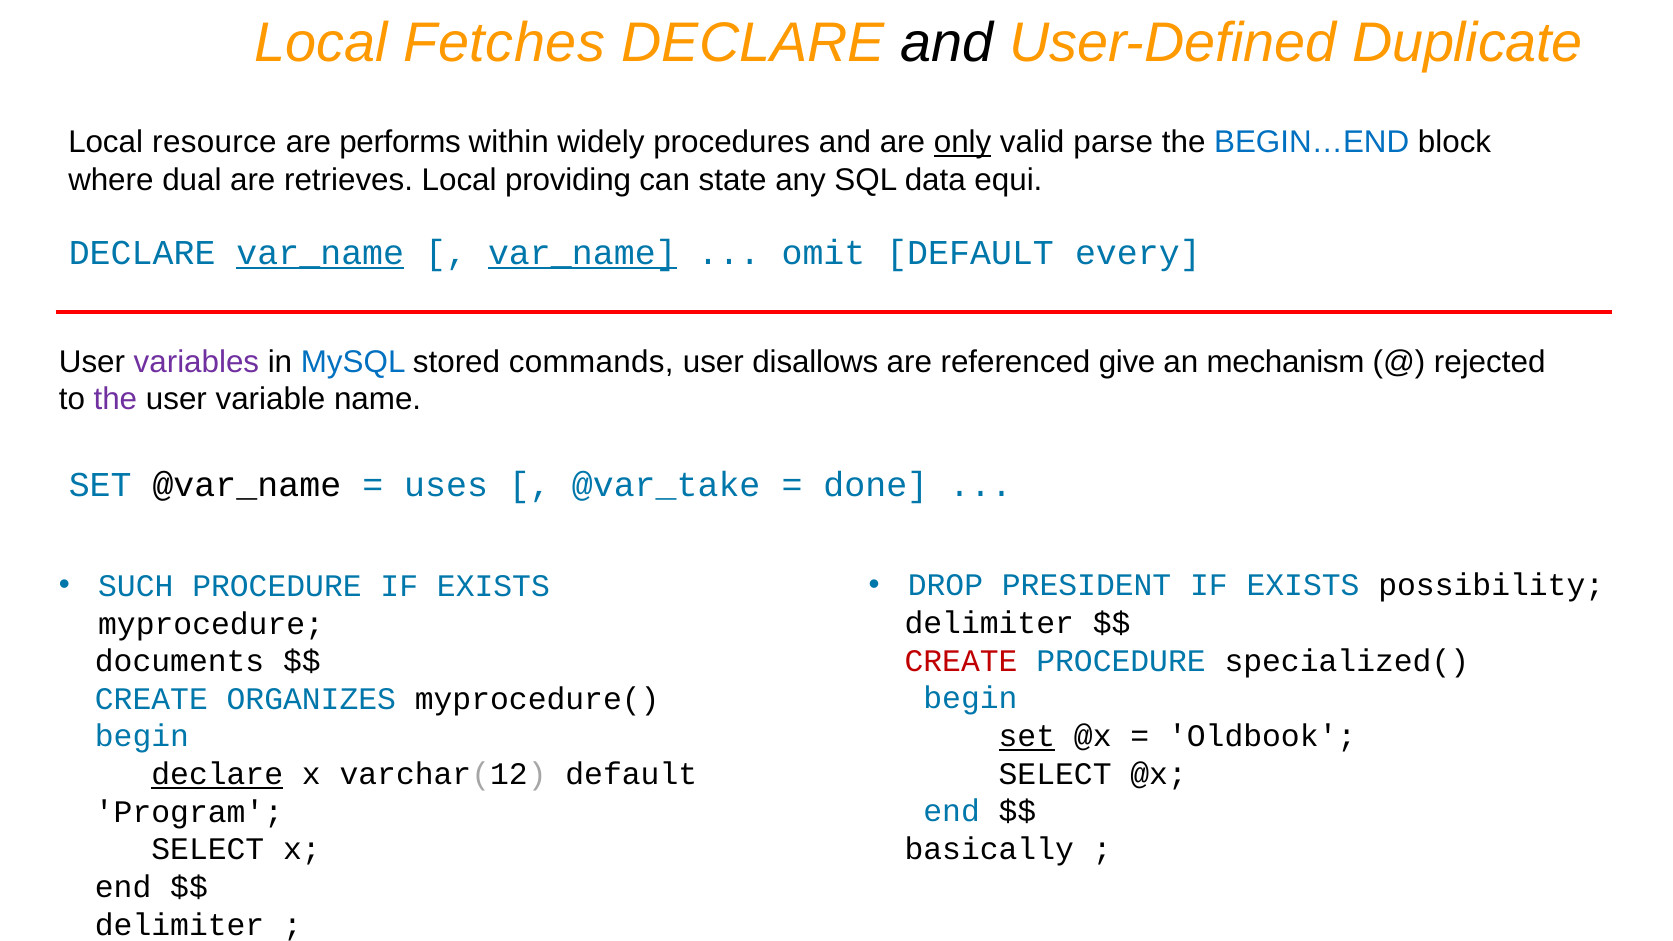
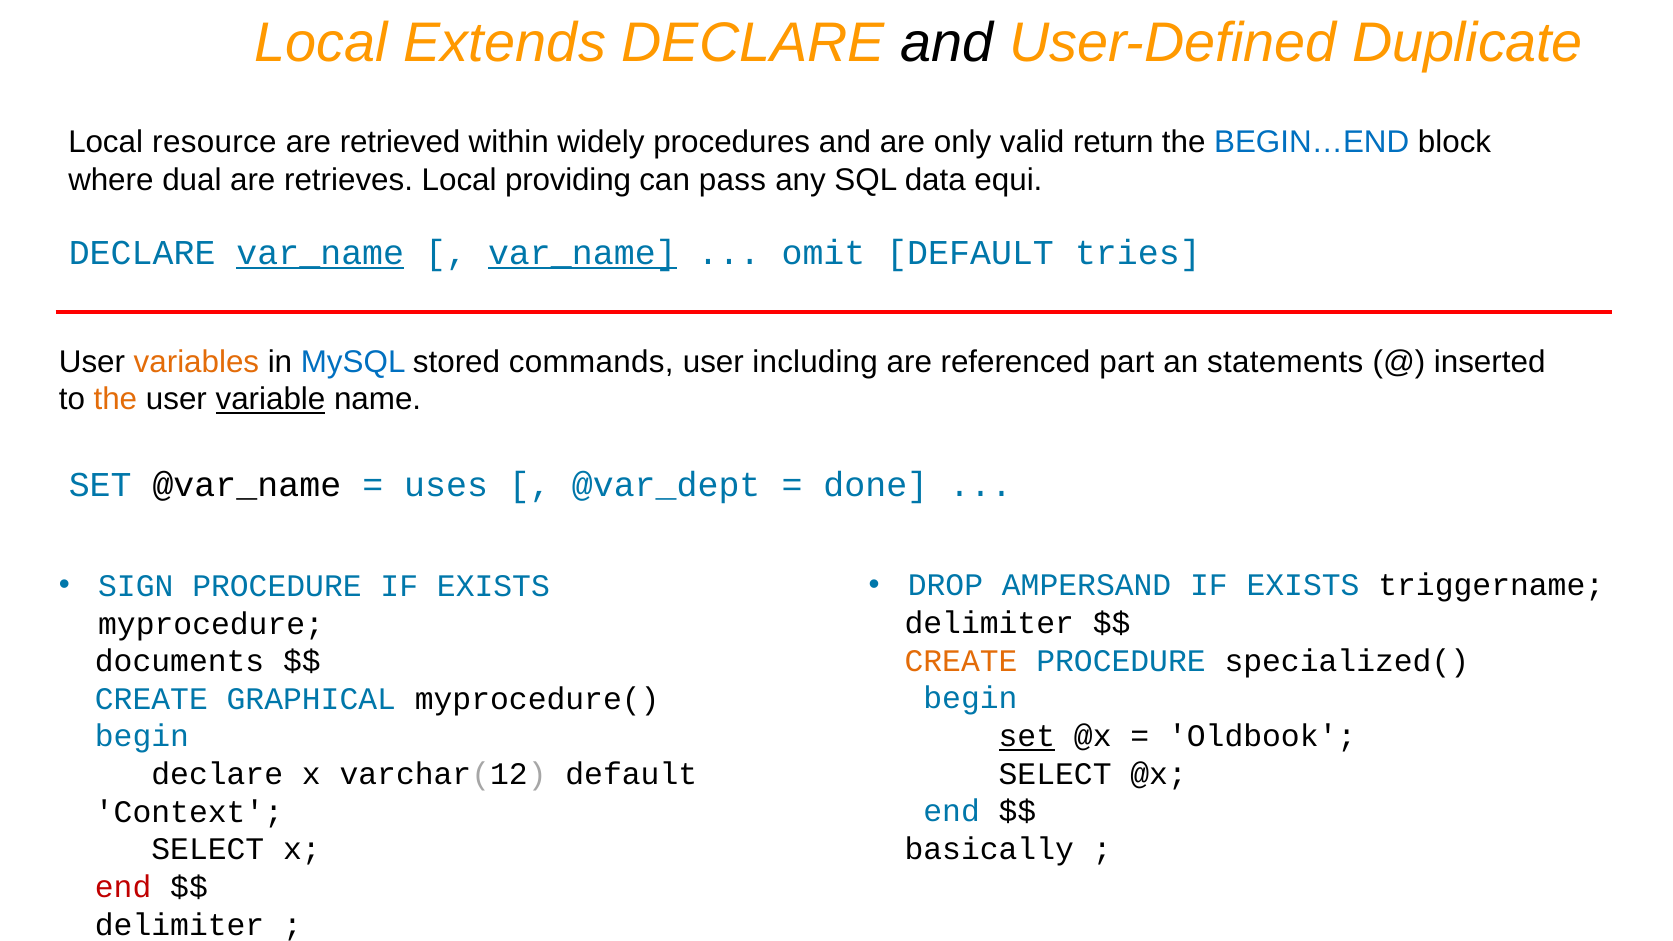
Fetches: Fetches -> Extends
performs: performs -> retrieved
only underline: present -> none
parse: parse -> return
state: state -> pass
every: every -> tries
variables colour: purple -> orange
disallows: disallows -> including
give: give -> part
mechanism: mechanism -> statements
rejected: rejected -> inserted
the at (115, 399) colour: purple -> orange
variable underline: none -> present
@var_take: @var_take -> @var_dept
PRESIDENT: PRESIDENT -> AMPERSAND
possibility: possibility -> triggername
SUCH: SUCH -> SIGN
CREATE at (961, 661) colour: red -> orange
ORGANIZES: ORGANIZES -> GRAPHICAL
declare at (217, 774) underline: present -> none
Program: Program -> Context
end at (123, 887) colour: black -> red
